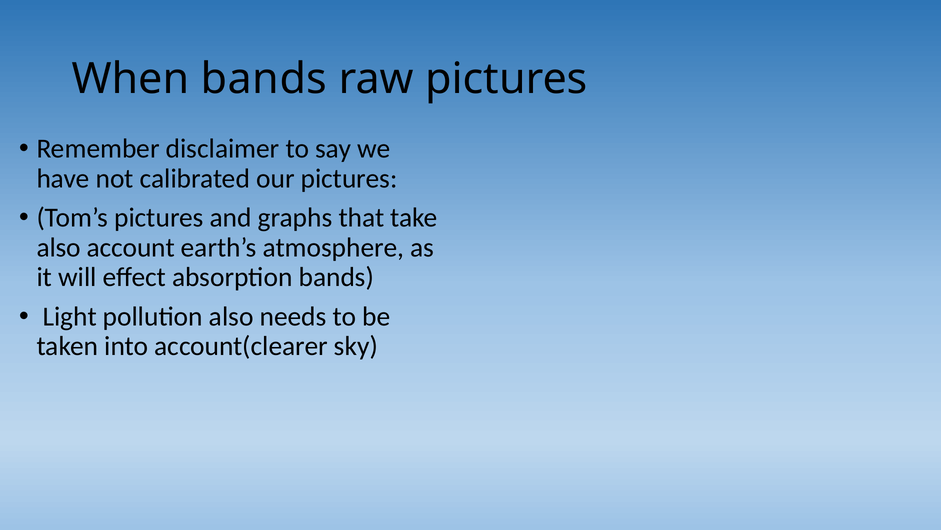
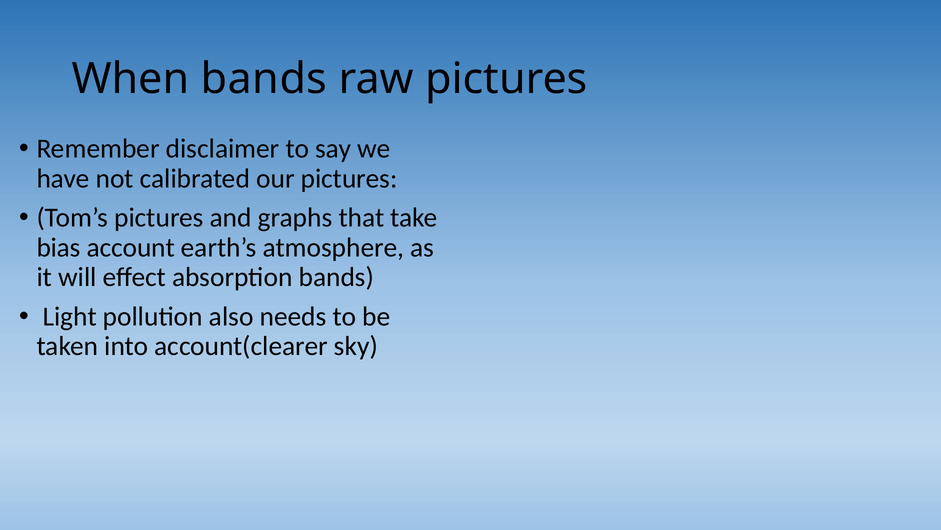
also at (59, 247): also -> bias
